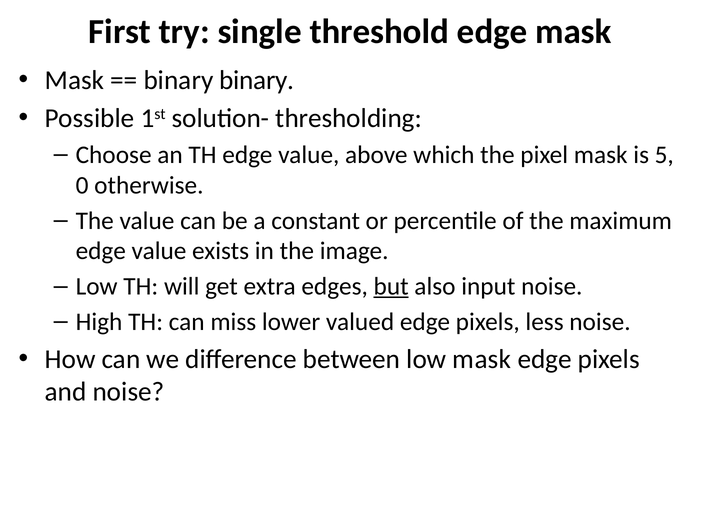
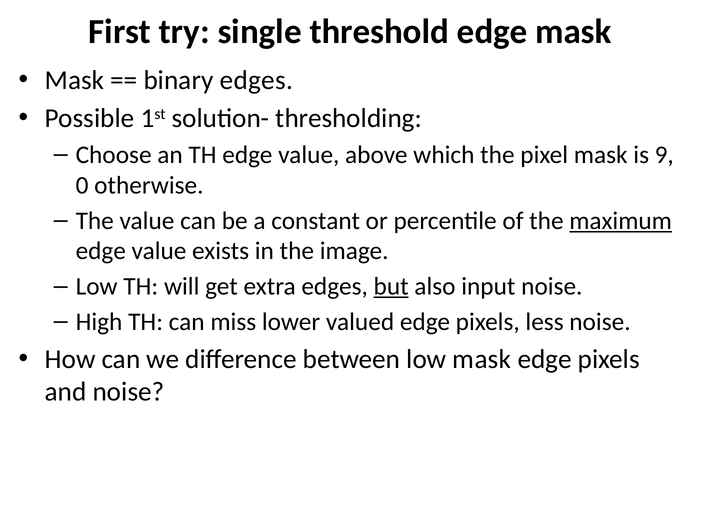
binary binary: binary -> edges
5: 5 -> 9
maximum underline: none -> present
